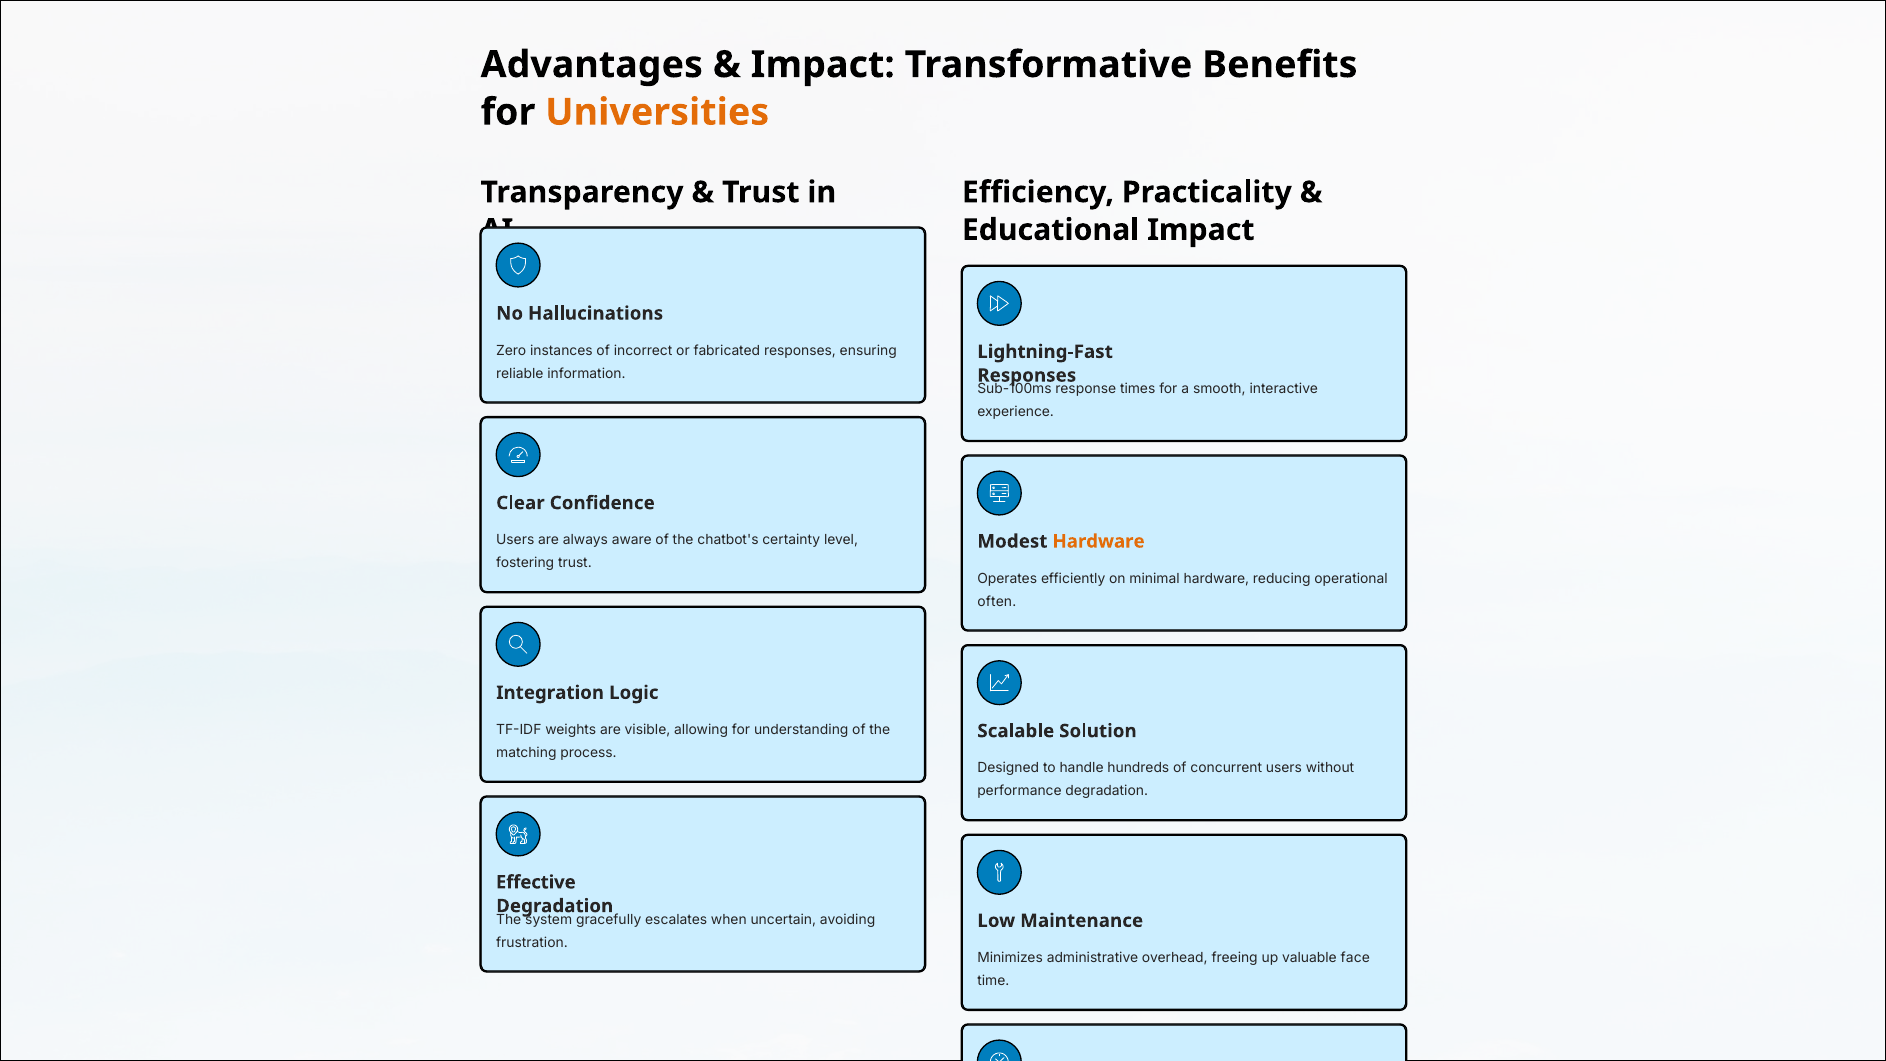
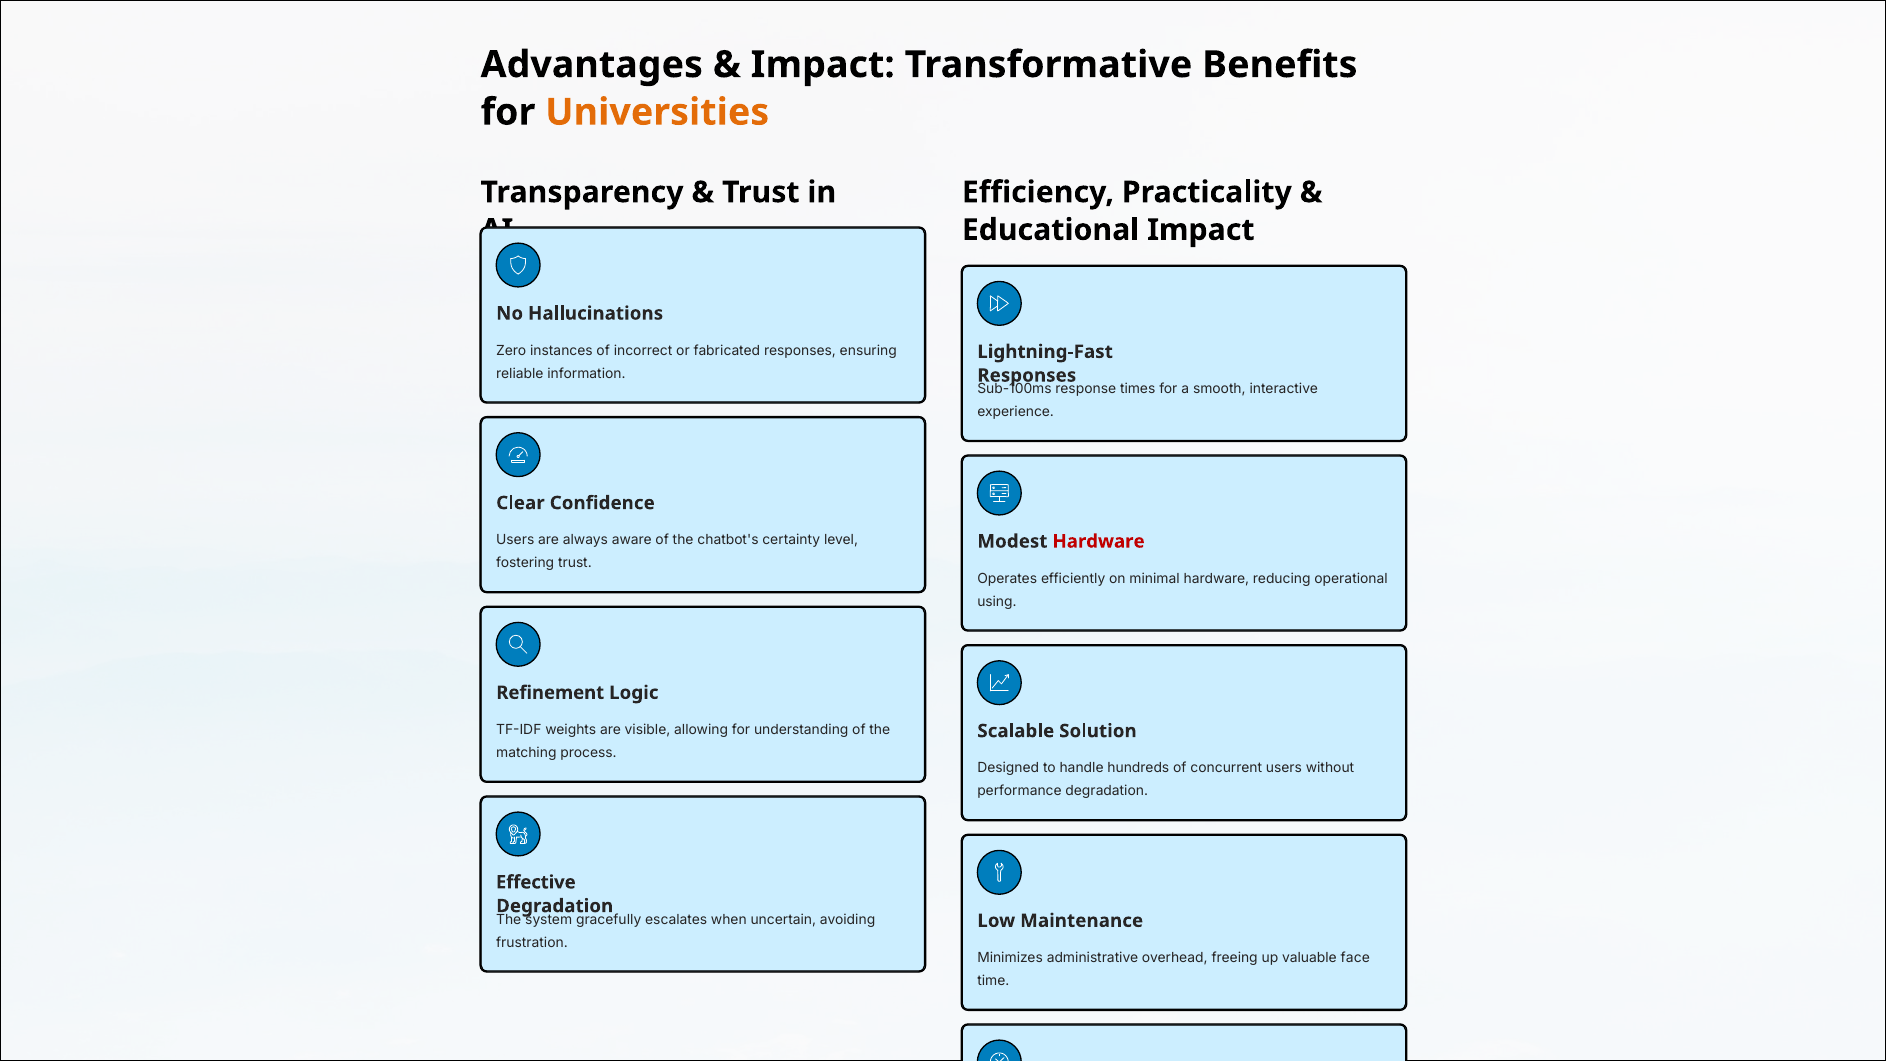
Hardware at (1099, 541) colour: orange -> red
often: often -> using
Integration: Integration -> Refinement
